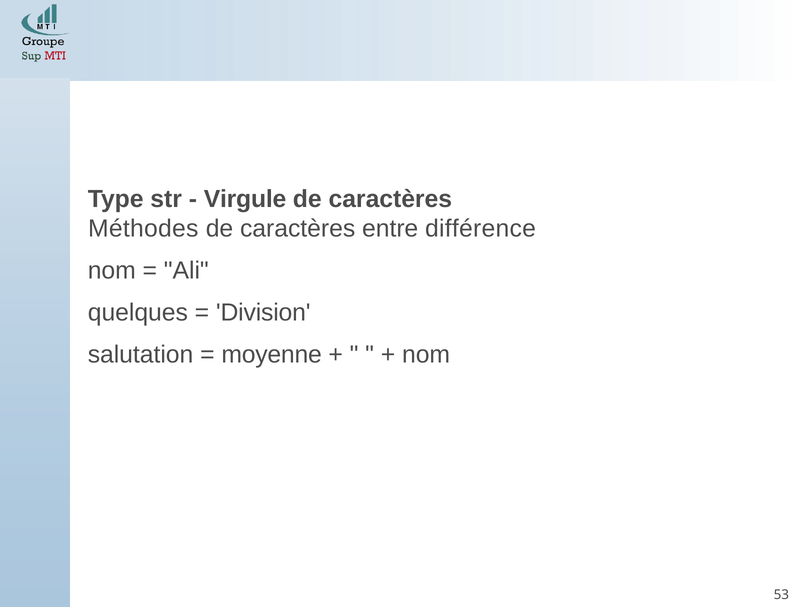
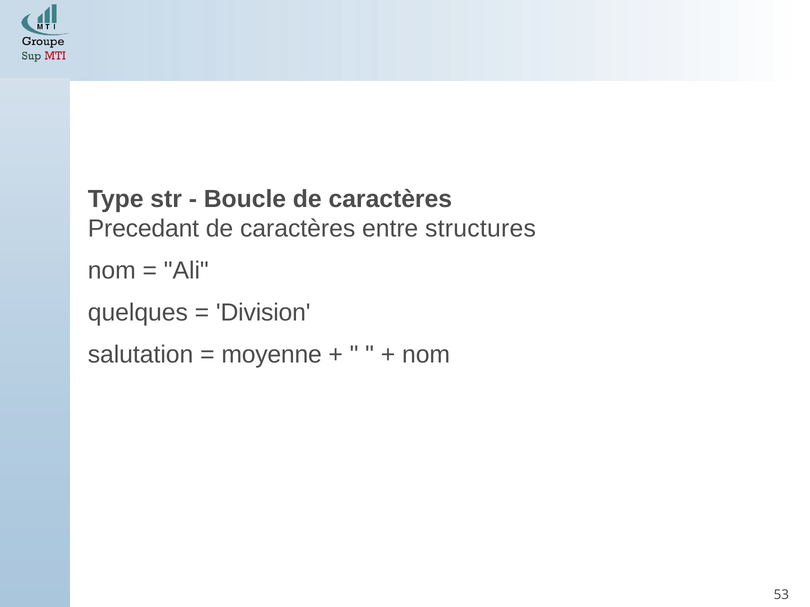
Virgule: Virgule -> Boucle
Méthodes: Méthodes -> Precedant
différence: différence -> structures
